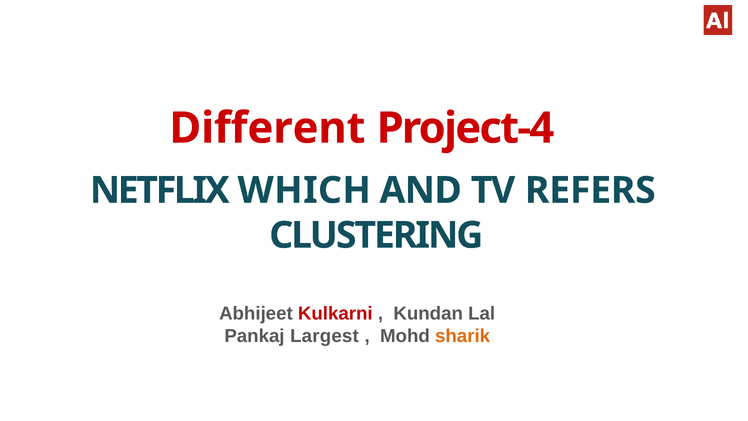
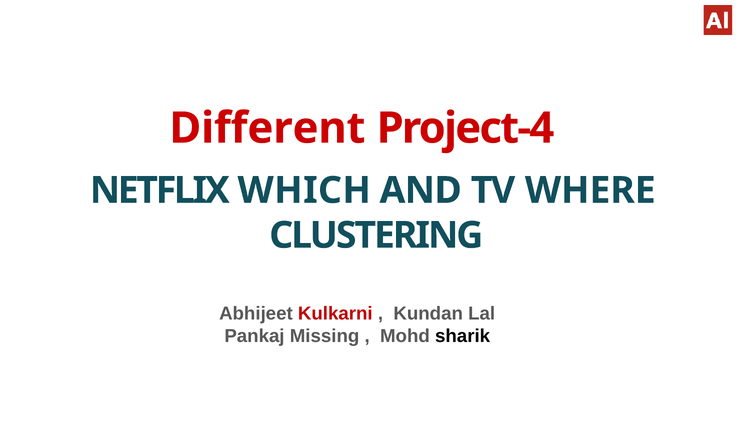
REFERS: REFERS -> WHERE
Largest: Largest -> Missing
sharik colour: orange -> black
